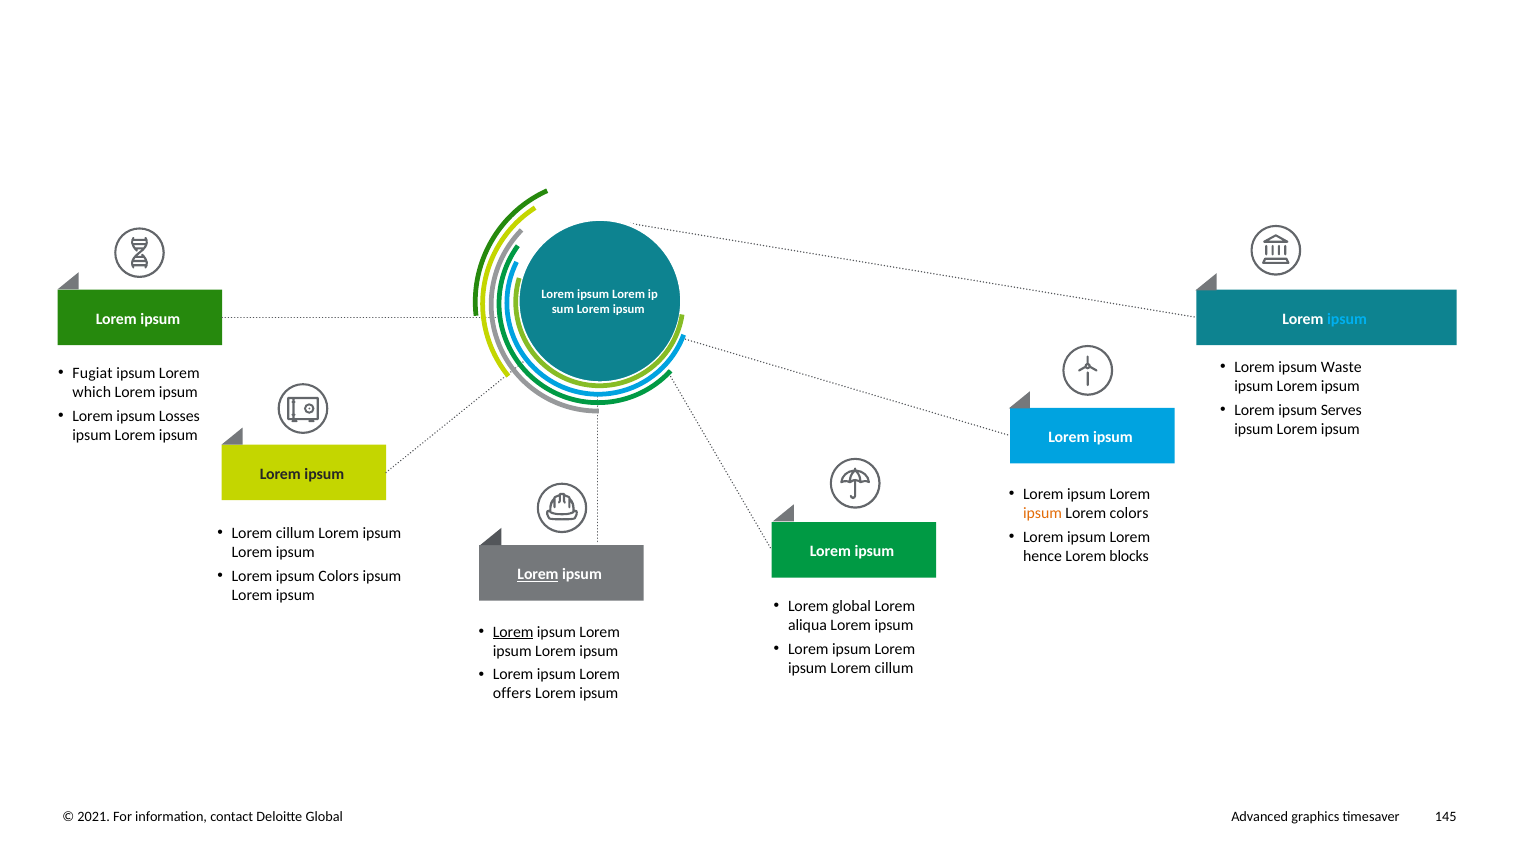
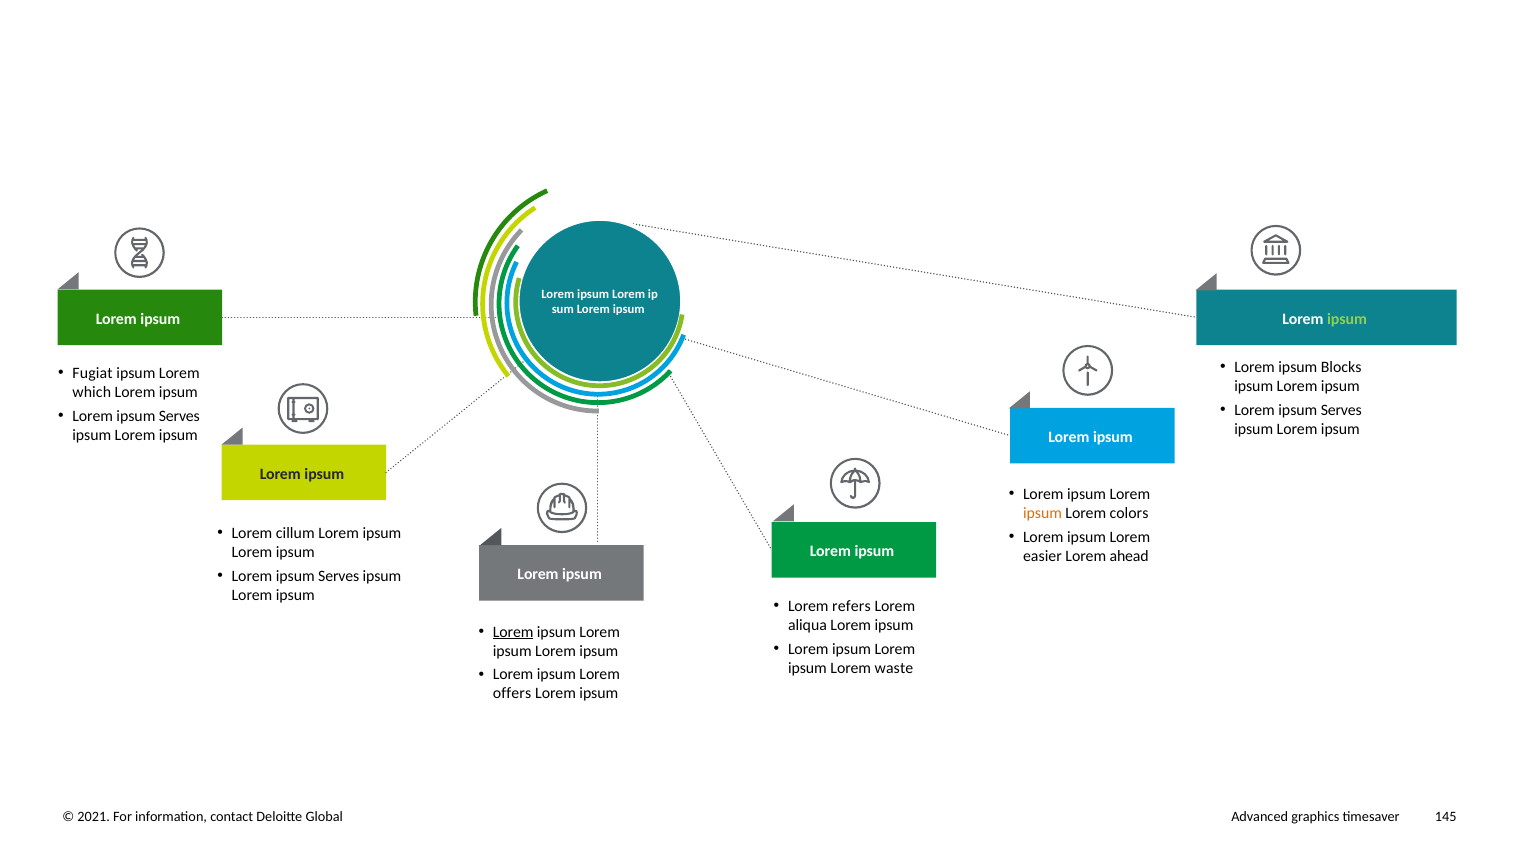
ipsum at (1347, 319) colour: light blue -> light green
Waste: Waste -> Blocks
Losses at (179, 416): Losses -> Serves
hence: hence -> easier
blocks: blocks -> ahead
Colors at (339, 575): Colors -> Serves
Lorem at (538, 574) underline: present -> none
Lorem global: global -> refers
ipsum Lorem cillum: cillum -> waste
